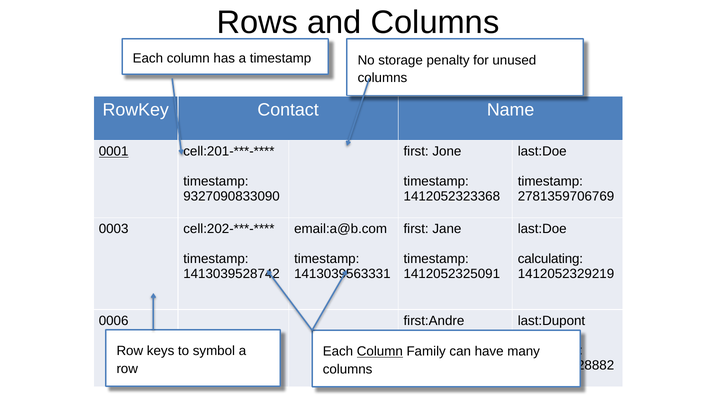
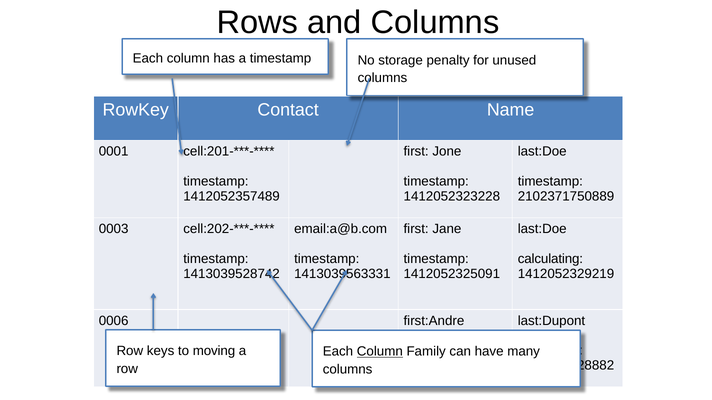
0001 underline: present -> none
9327090833090: 9327090833090 -> 1412052357489
1412052323368: 1412052323368 -> 1412052323228
2781359706769: 2781359706769 -> 2102371750889
symbol: symbol -> moving
